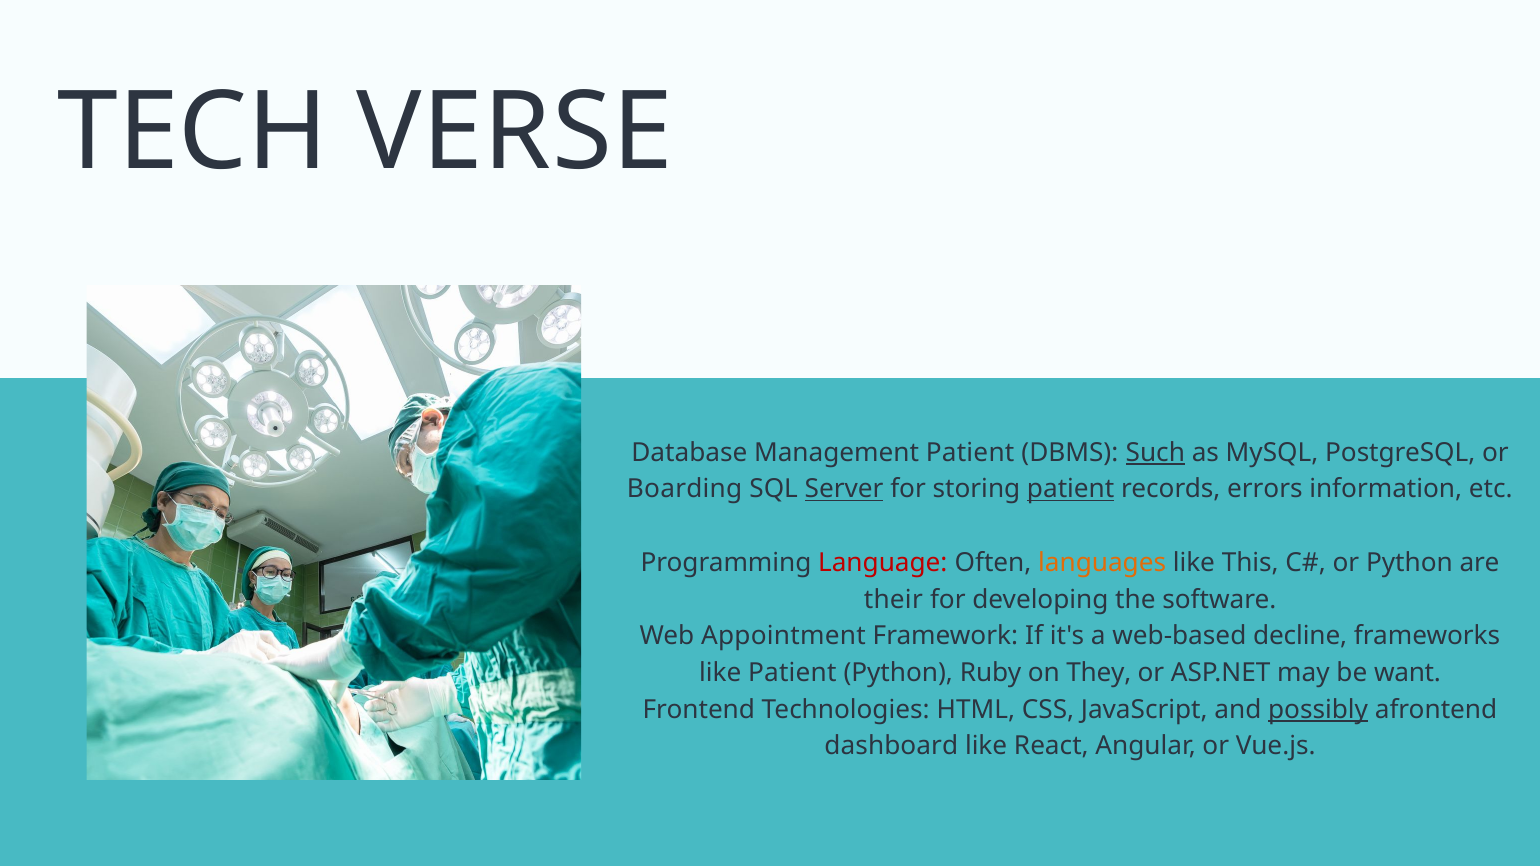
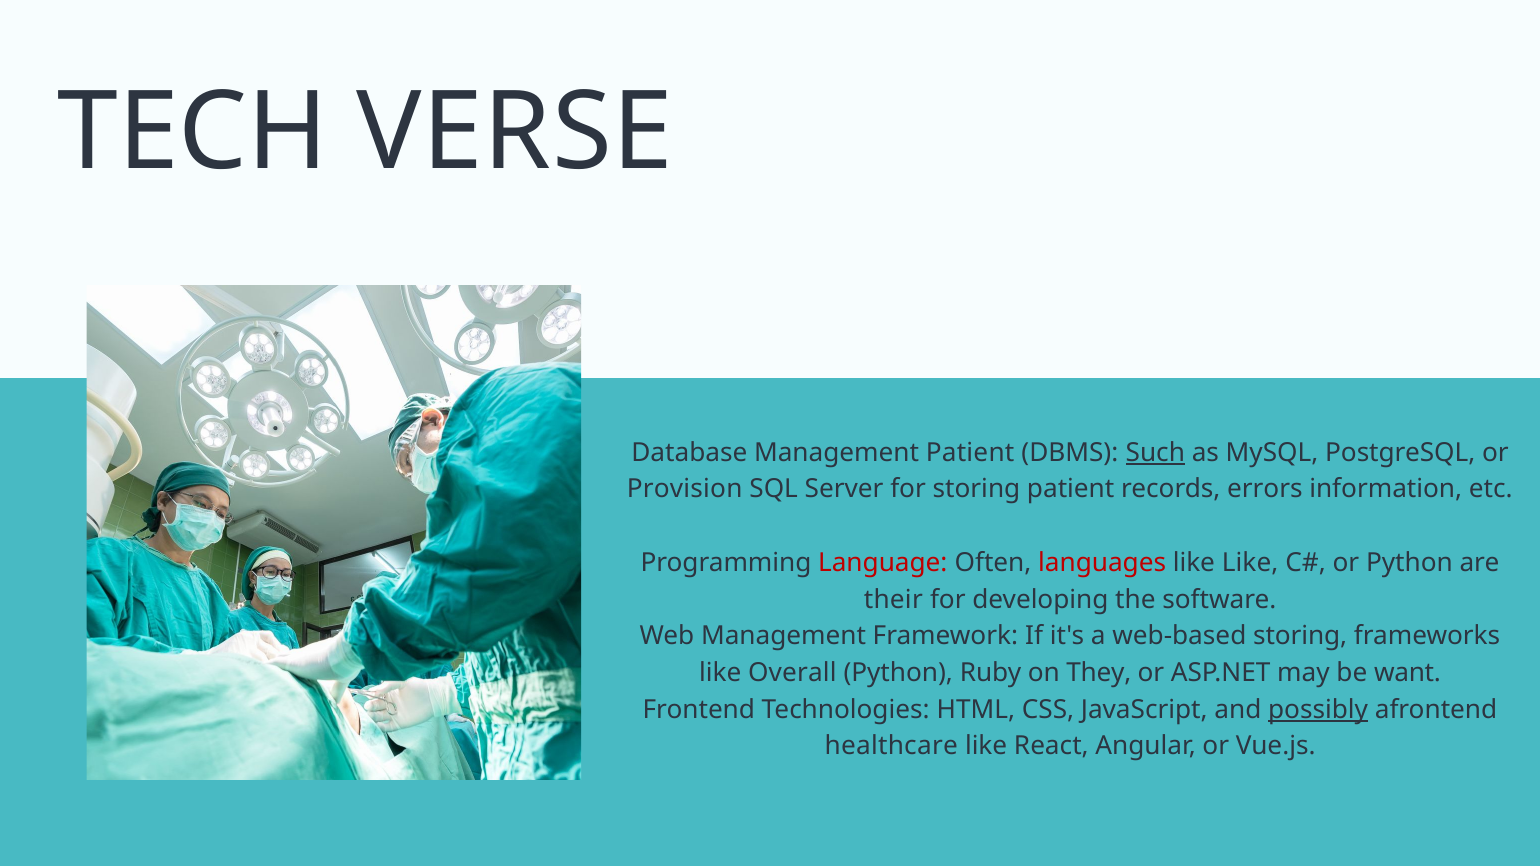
Boarding: Boarding -> Provision
Server underline: present -> none
patient at (1071, 489) underline: present -> none
languages colour: orange -> red
like This: This -> Like
Web Appointment: Appointment -> Management
web-based decline: decline -> storing
like Patient: Patient -> Overall
dashboard: dashboard -> healthcare
